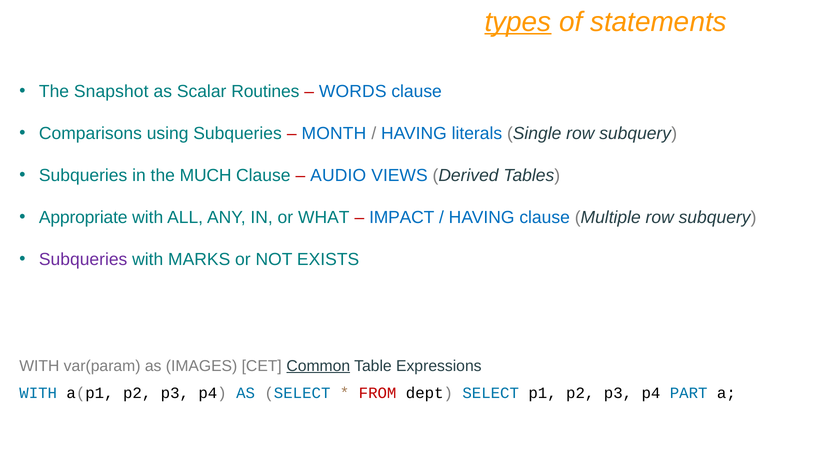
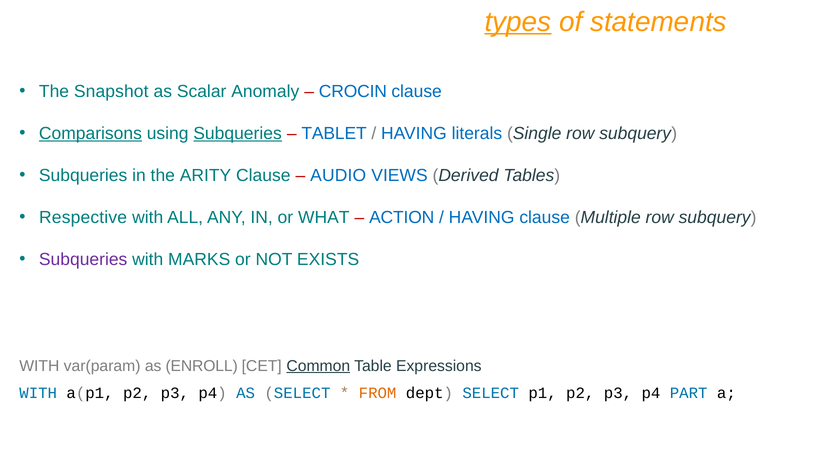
Routines: Routines -> Anomaly
WORDS: WORDS -> CROCIN
Comparisons underline: none -> present
Subqueries at (238, 133) underline: none -> present
MONTH: MONTH -> TABLET
MUCH: MUCH -> ARITY
Appropriate: Appropriate -> Respective
IMPACT: IMPACT -> ACTION
IMAGES: IMAGES -> ENROLL
FROM colour: red -> orange
